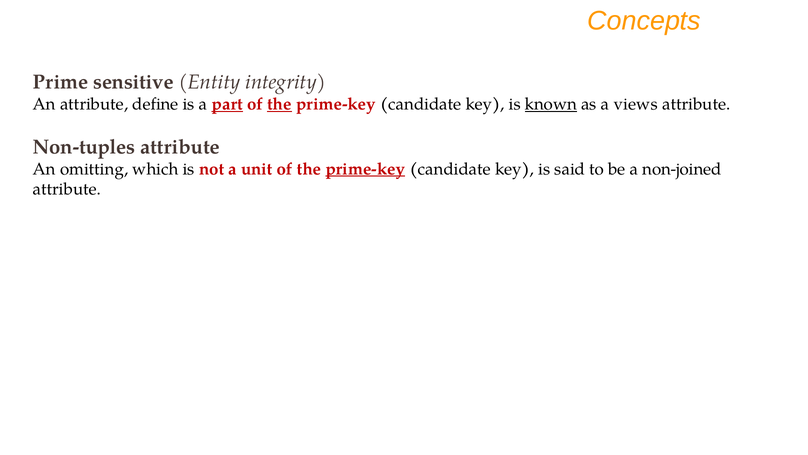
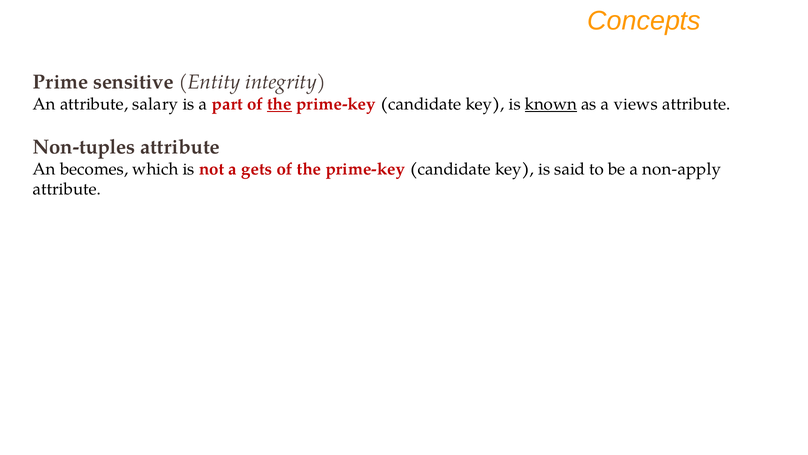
define: define -> salary
part underline: present -> none
omitting: omitting -> becomes
unit: unit -> gets
prime-key at (365, 169) underline: present -> none
non-joined: non-joined -> non-apply
